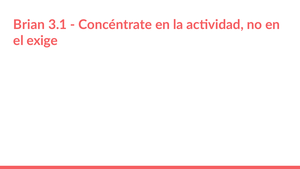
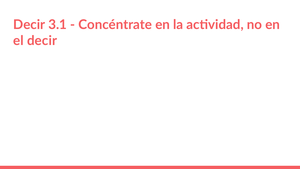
Brian at (29, 25): Brian -> Decir
el exige: exige -> decir
